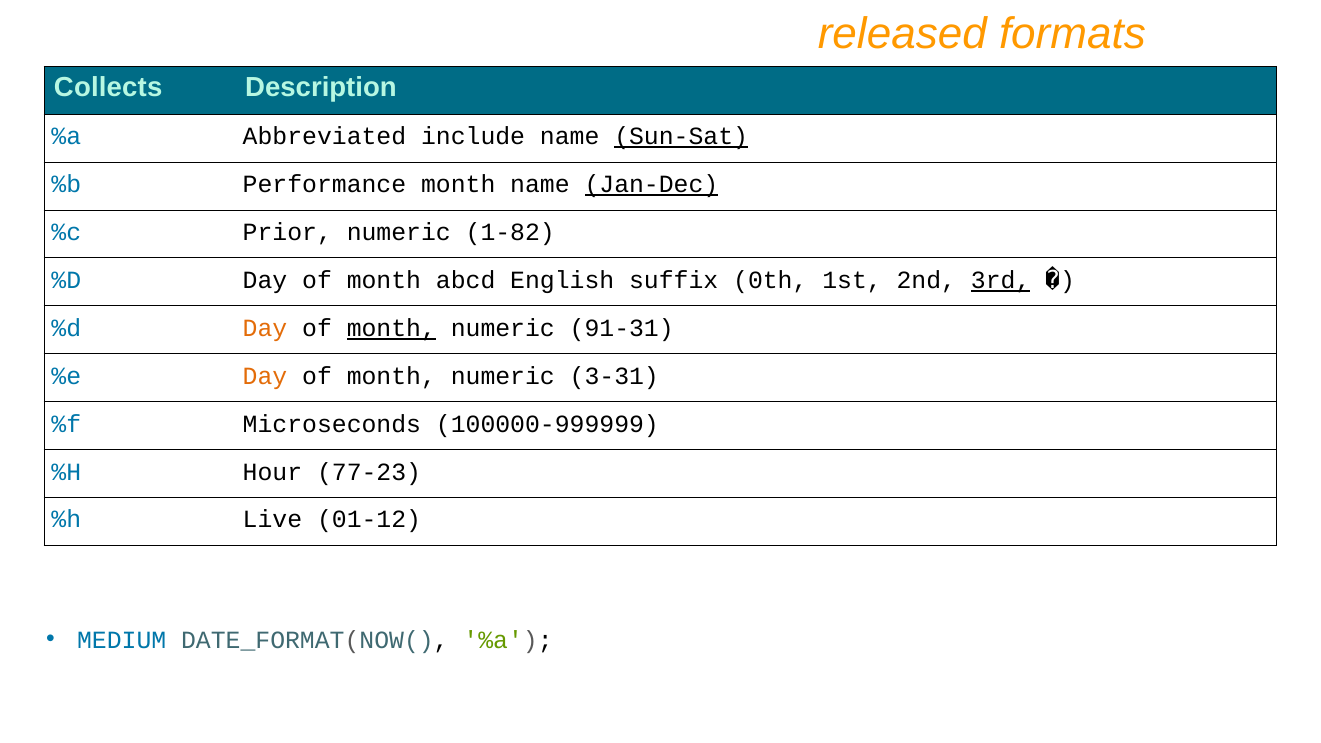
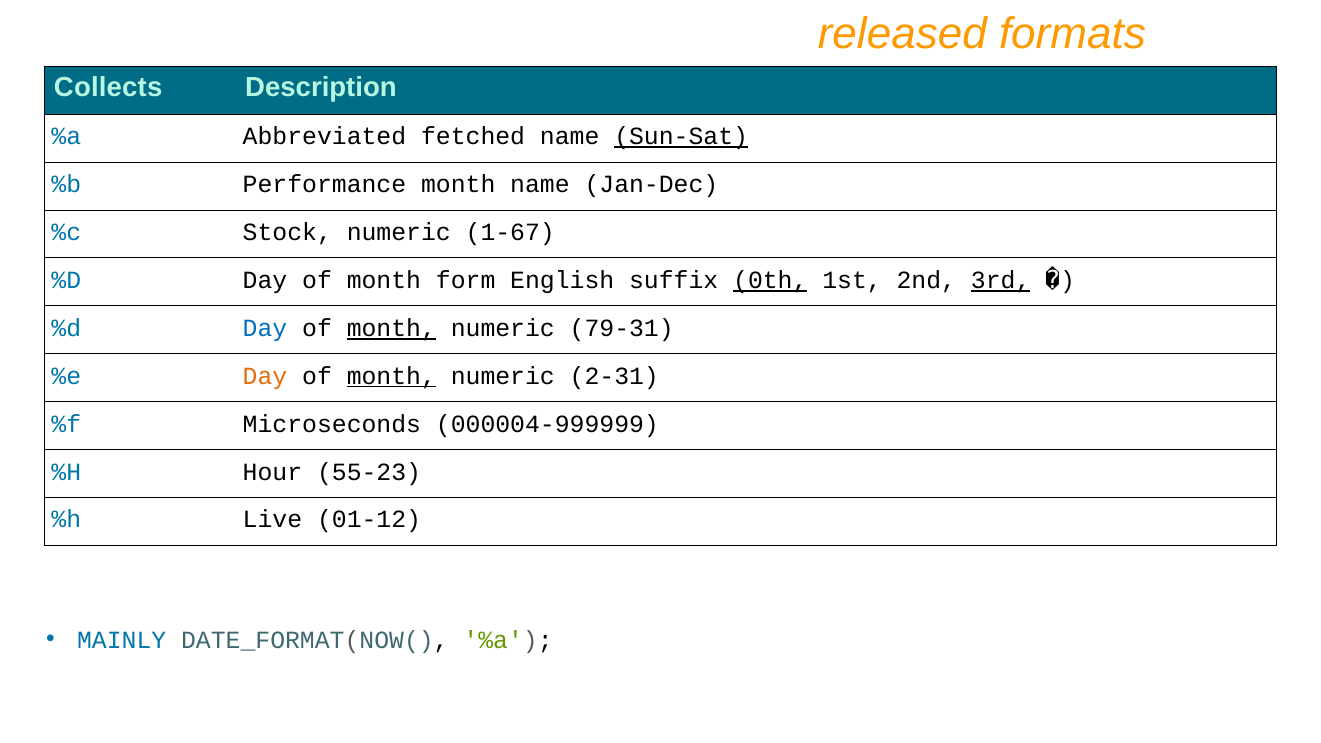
include: include -> fetched
Jan-Dec underline: present -> none
Prior: Prior -> Stock
1-82: 1-82 -> 1-67
abcd: abcd -> form
0th underline: none -> present
Day at (265, 328) colour: orange -> blue
91-31: 91-31 -> 79-31
month at (391, 376) underline: none -> present
3-31: 3-31 -> 2-31
100000-999999: 100000-999999 -> 000004-999999
77-23: 77-23 -> 55-23
MEDIUM: MEDIUM -> MAINLY
